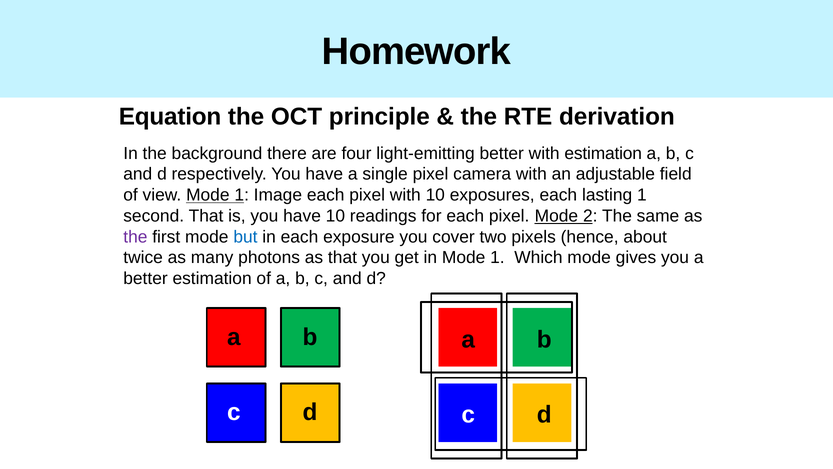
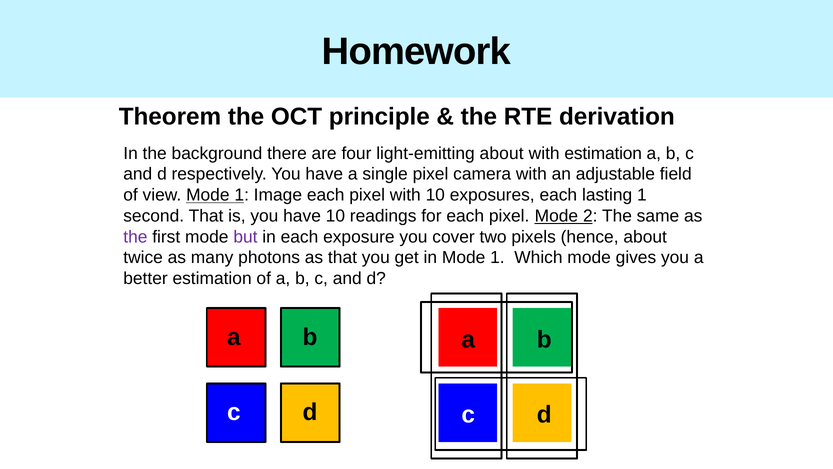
Equation: Equation -> Theorem
light-emitting better: better -> about
but colour: blue -> purple
